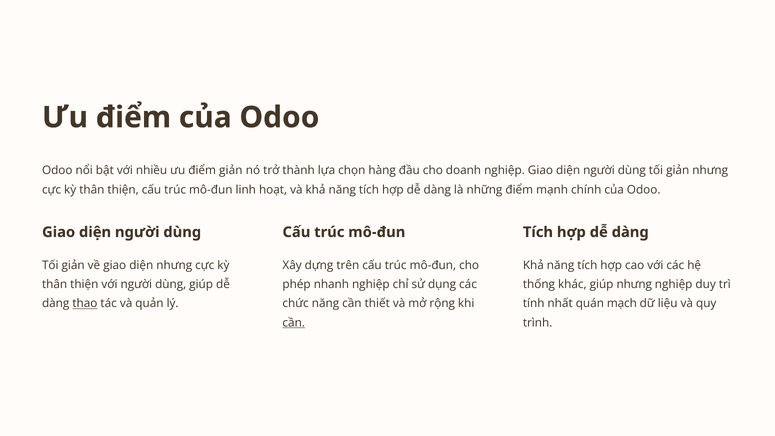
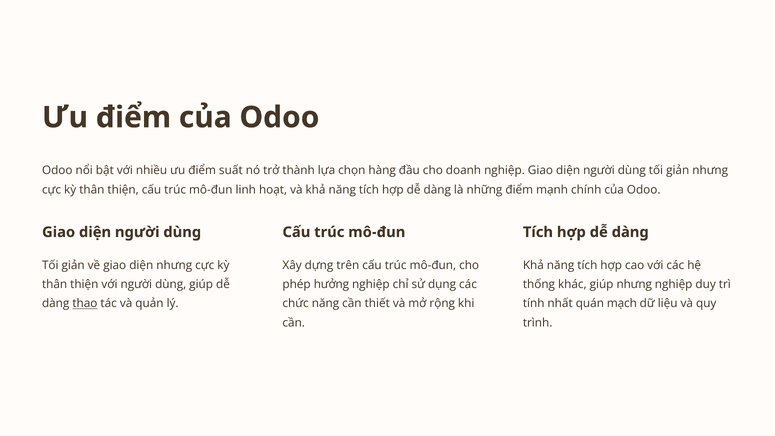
điểm giản: giản -> suất
nhanh: nhanh -> hưởng
cần at (294, 323) underline: present -> none
